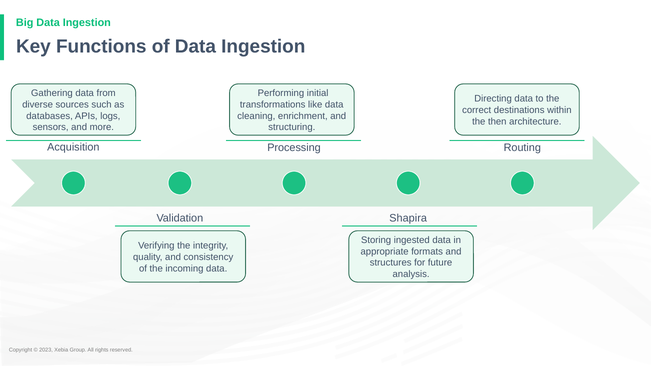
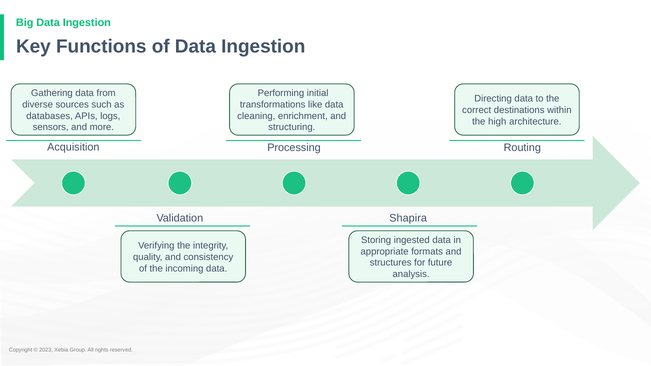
then: then -> high
